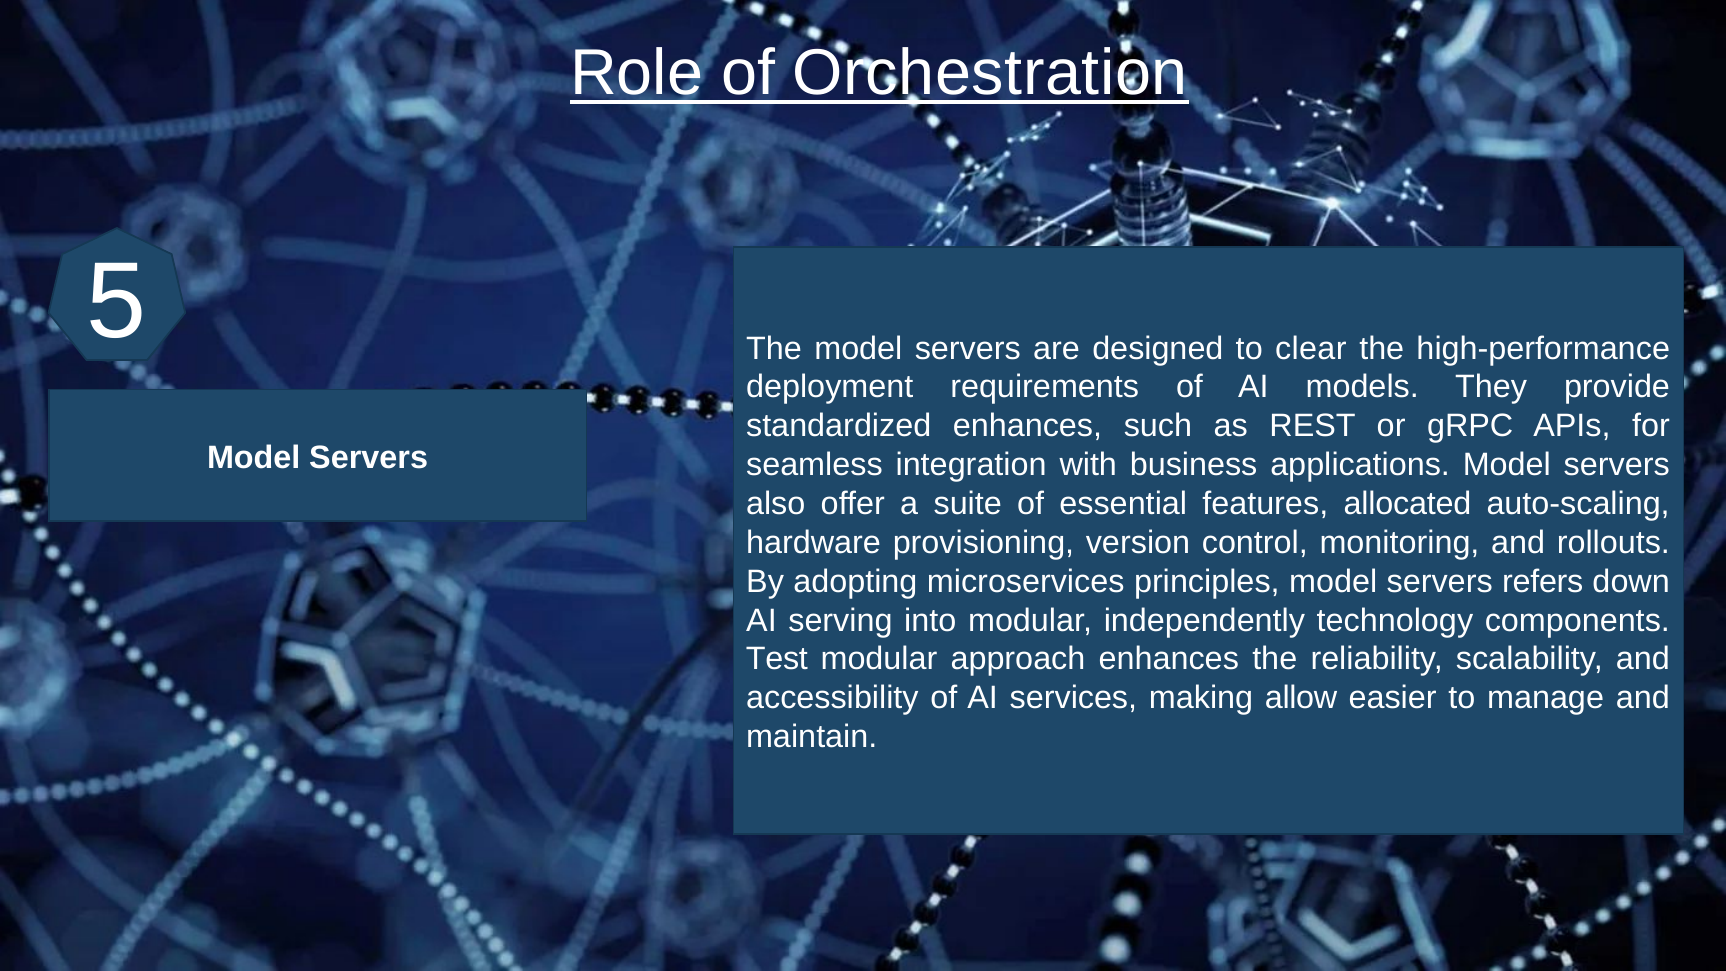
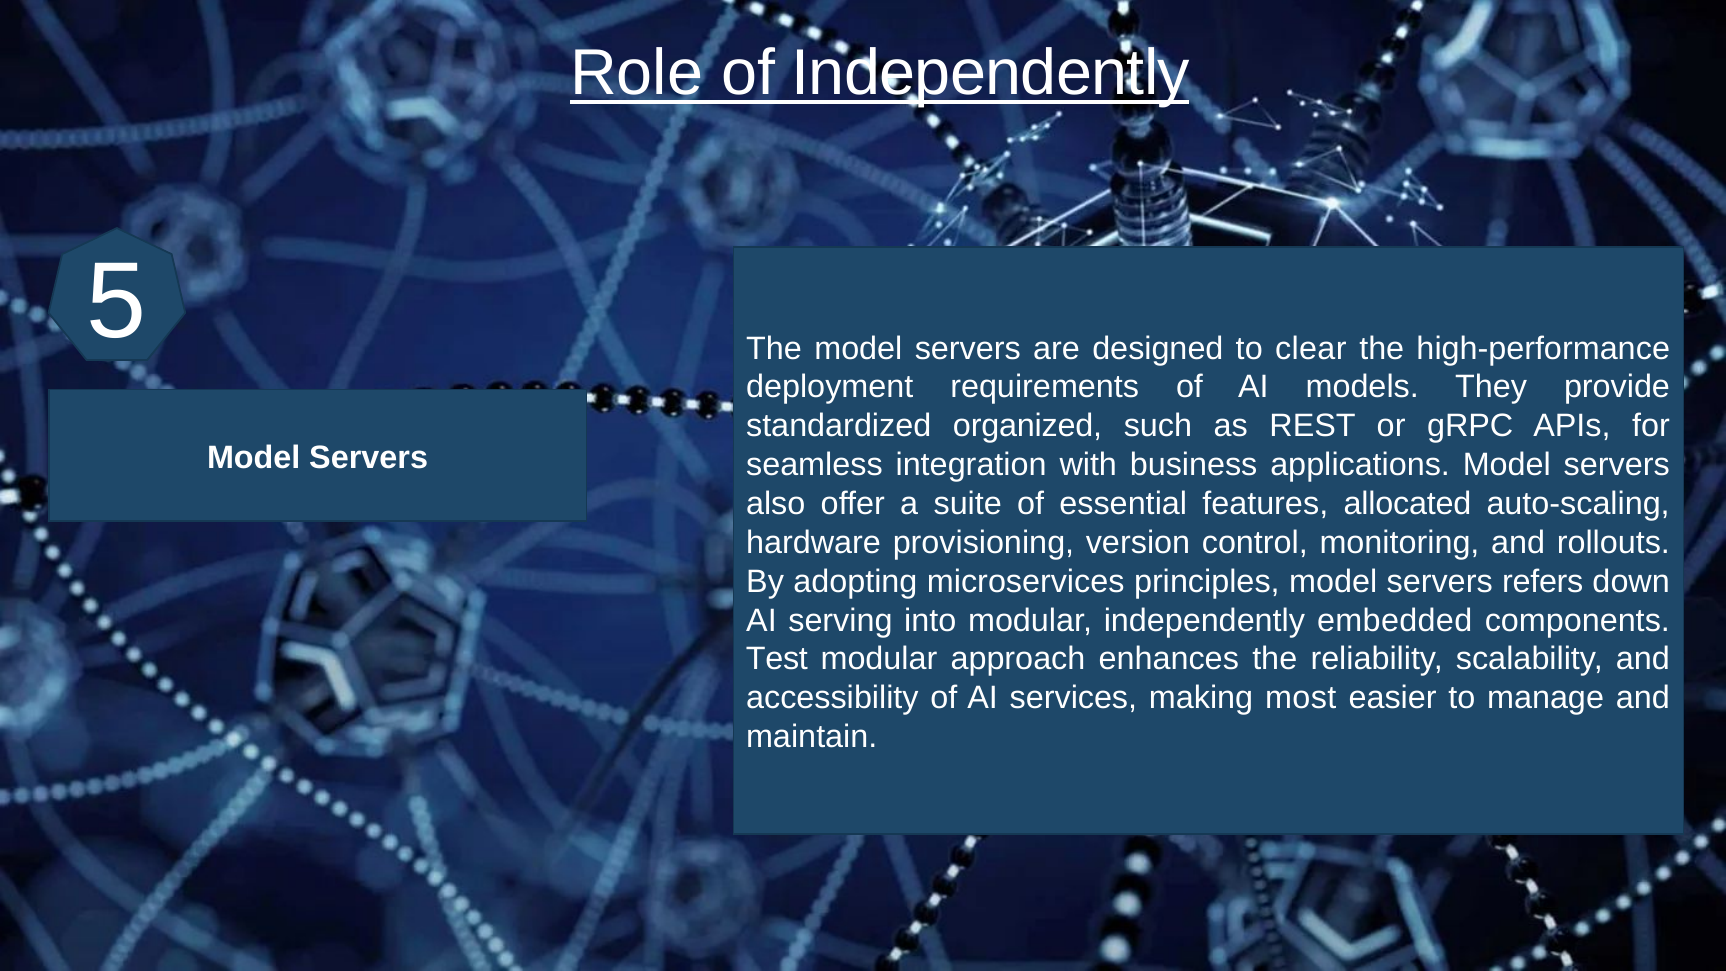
of Orchestration: Orchestration -> Independently
standardized enhances: enhances -> organized
technology: technology -> embedded
allow: allow -> most
